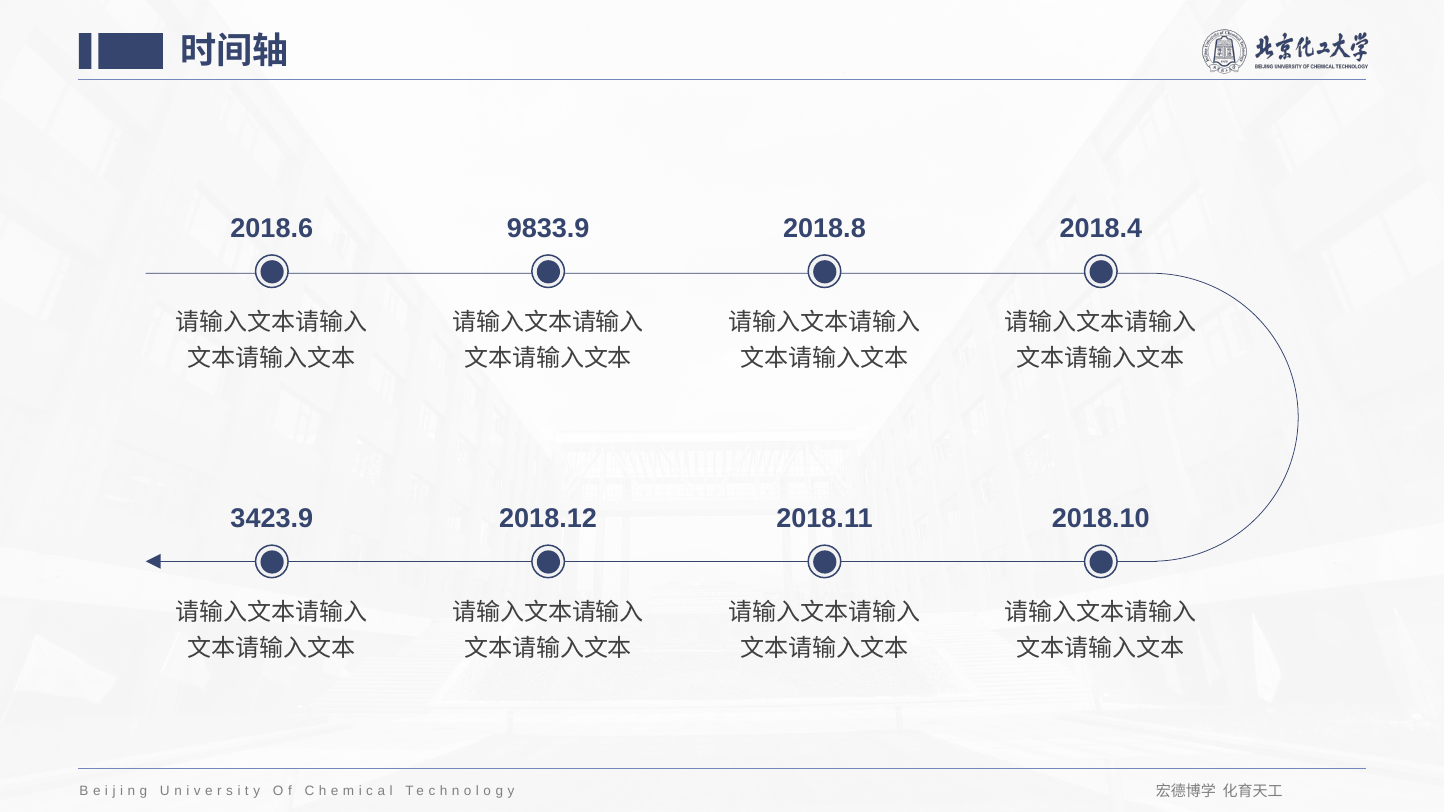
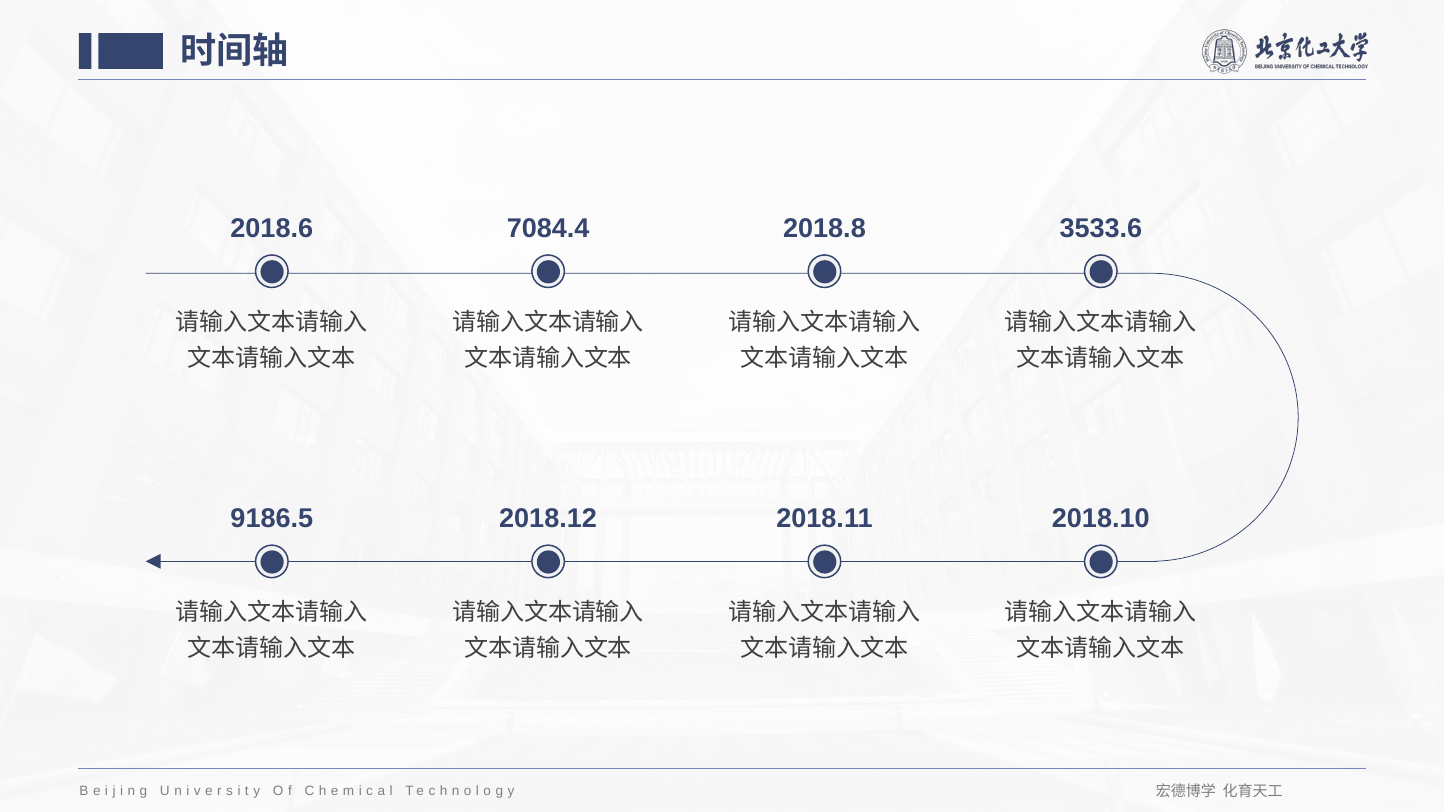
9833.9: 9833.9 -> 7084.4
2018.4: 2018.4 -> 3533.6
3423.9: 3423.9 -> 9186.5
